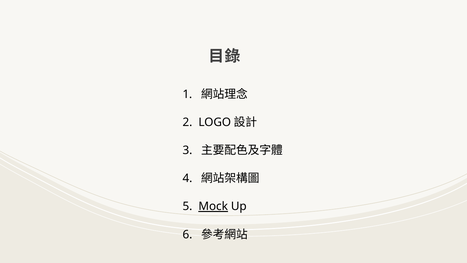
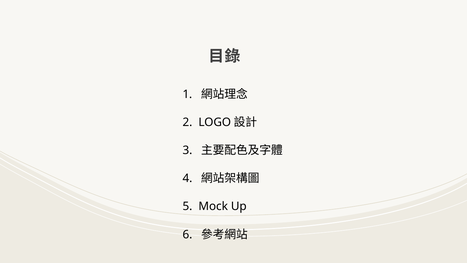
Mock underline: present -> none
